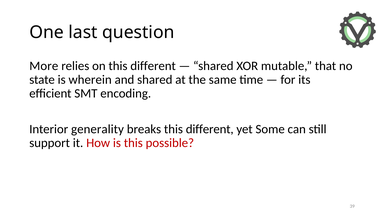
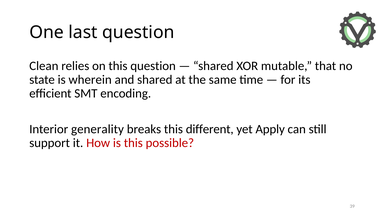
More: More -> Clean
on this different: different -> question
Some: Some -> Apply
